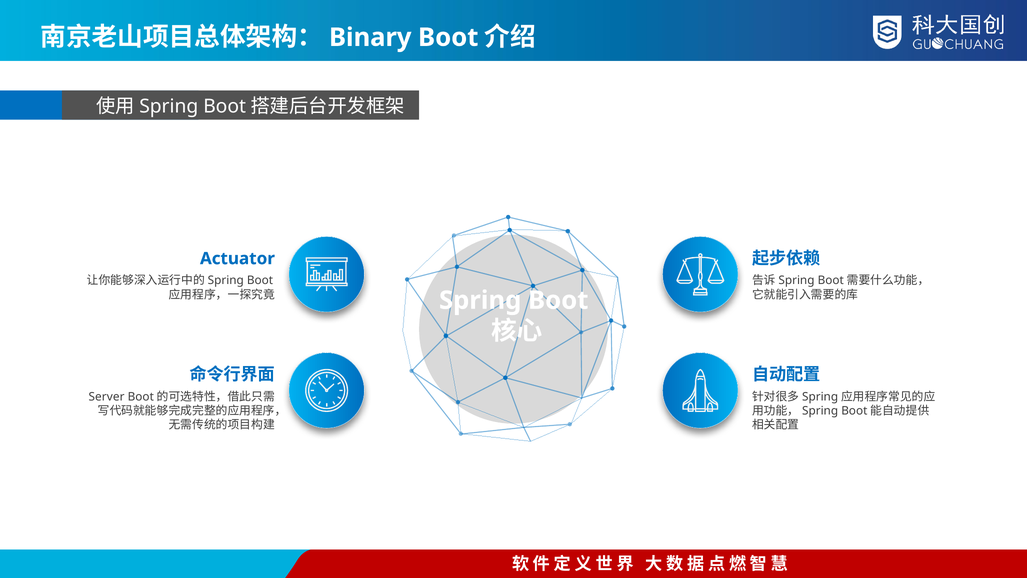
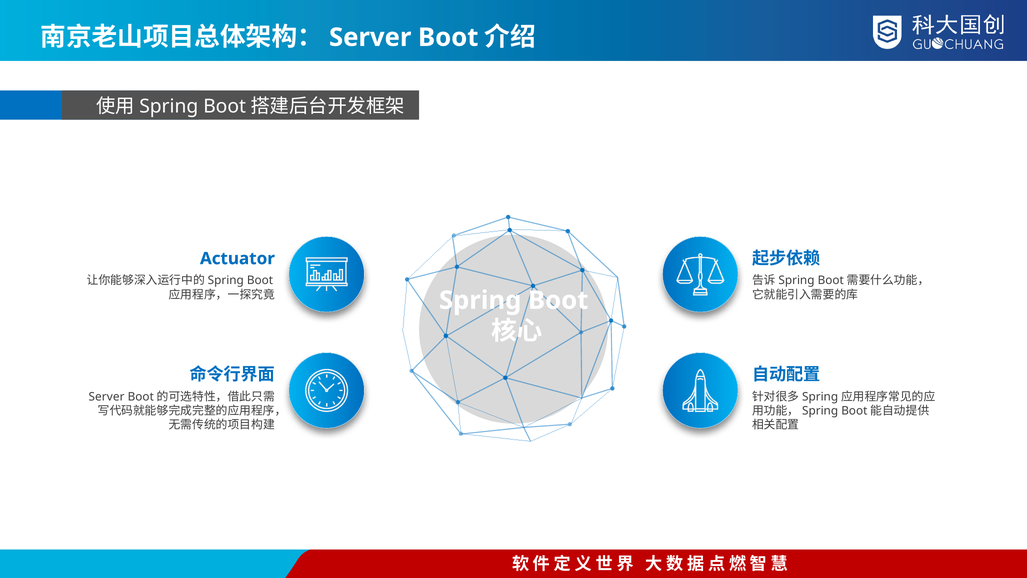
Binary at (370, 37): Binary -> Server
